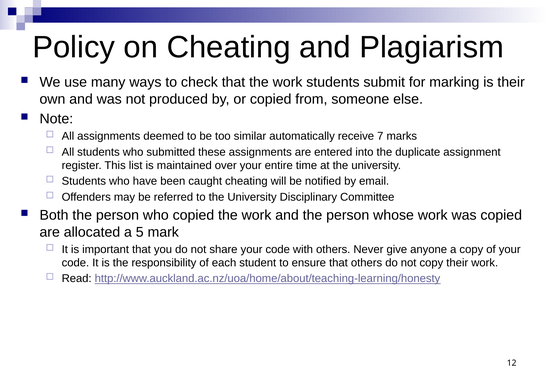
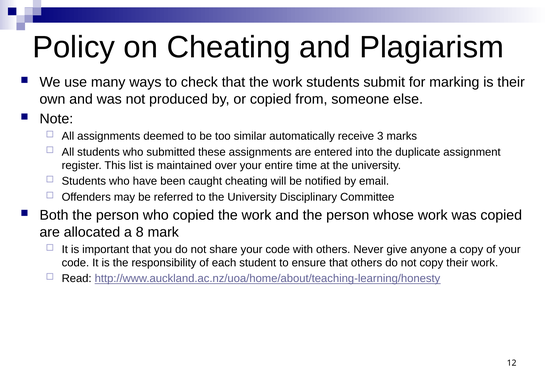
7: 7 -> 3
5: 5 -> 8
